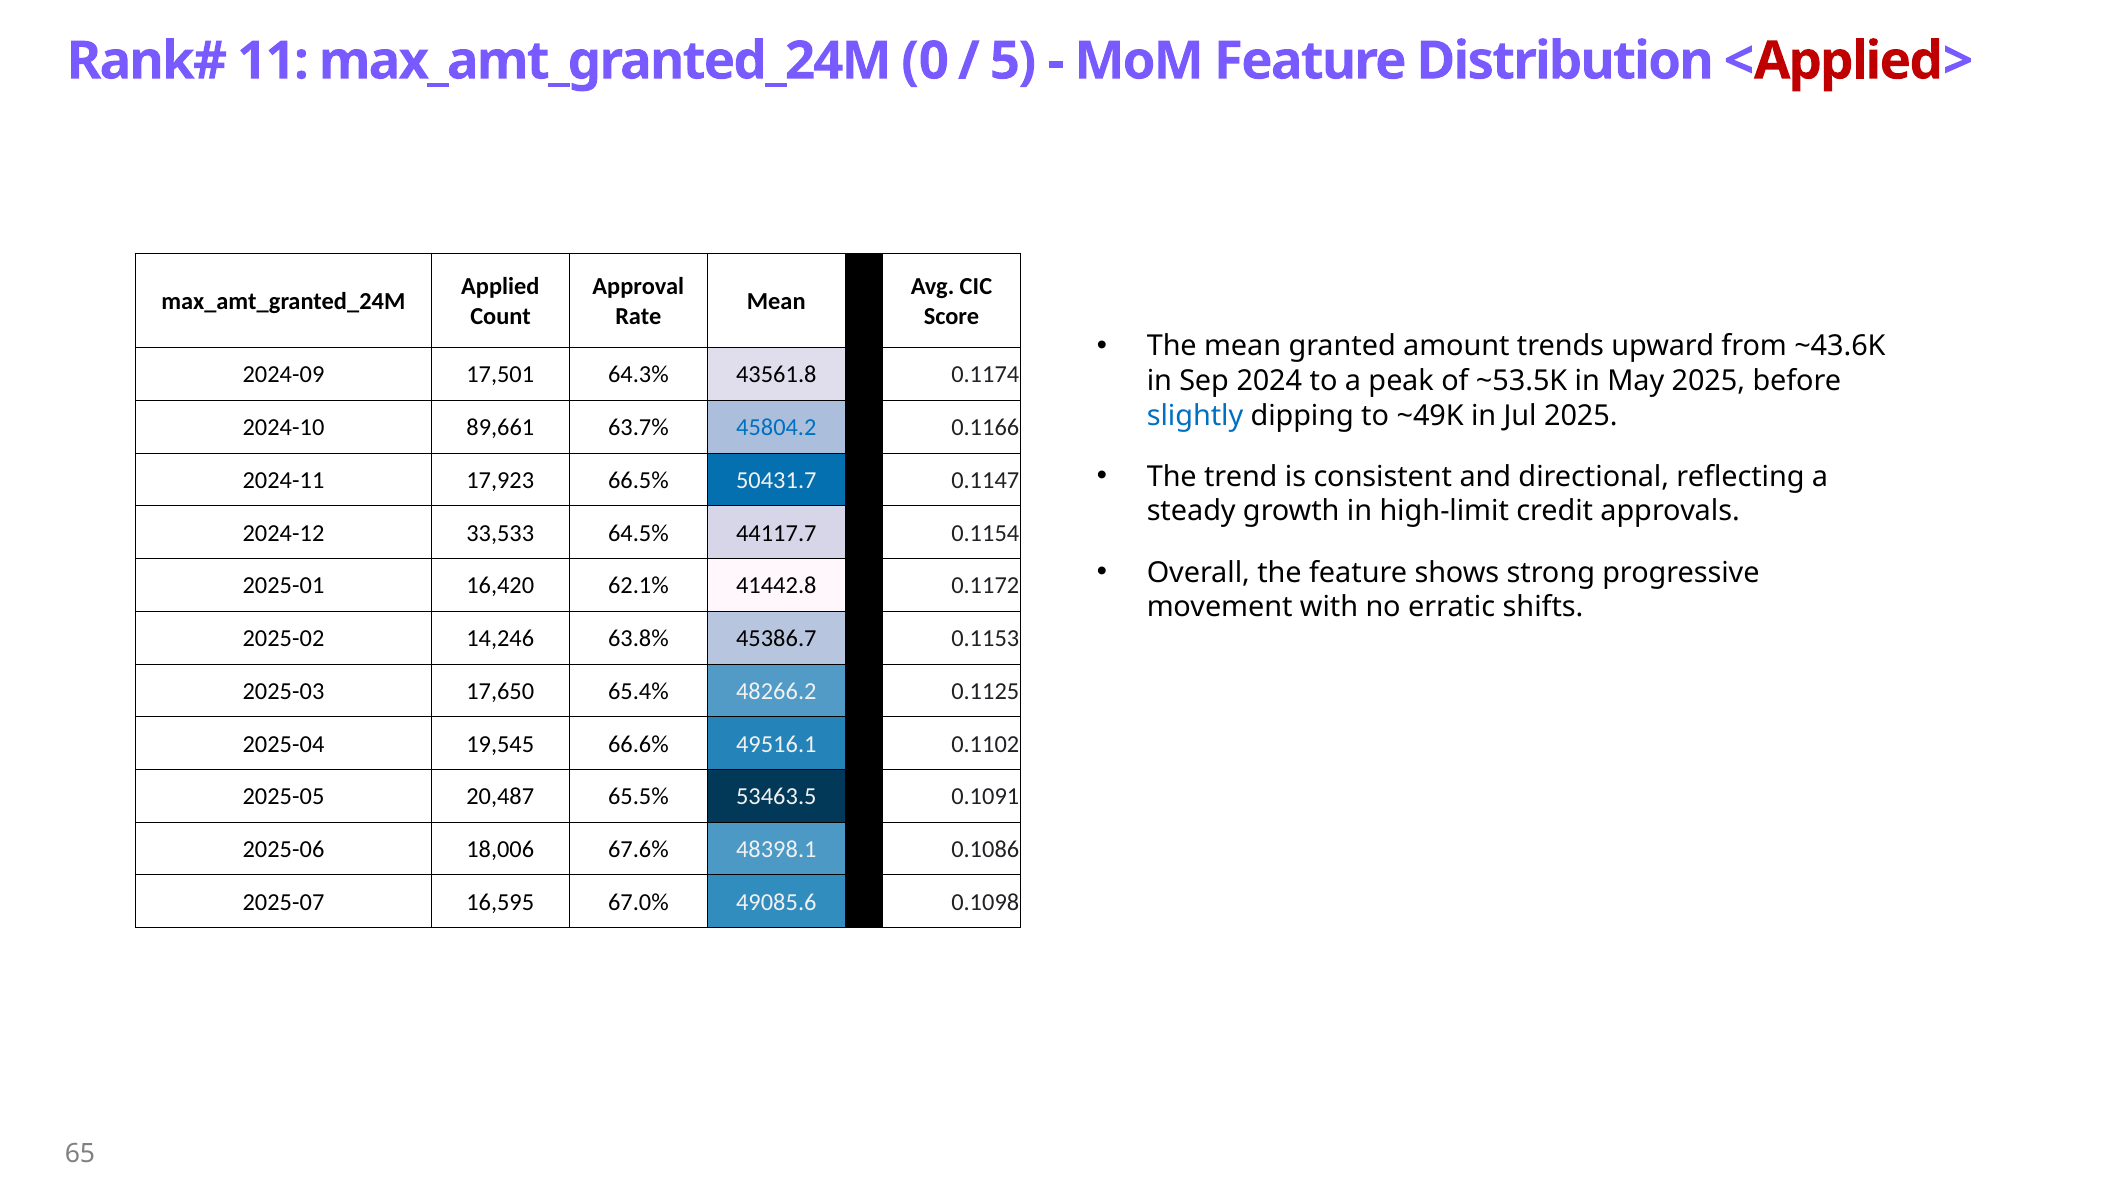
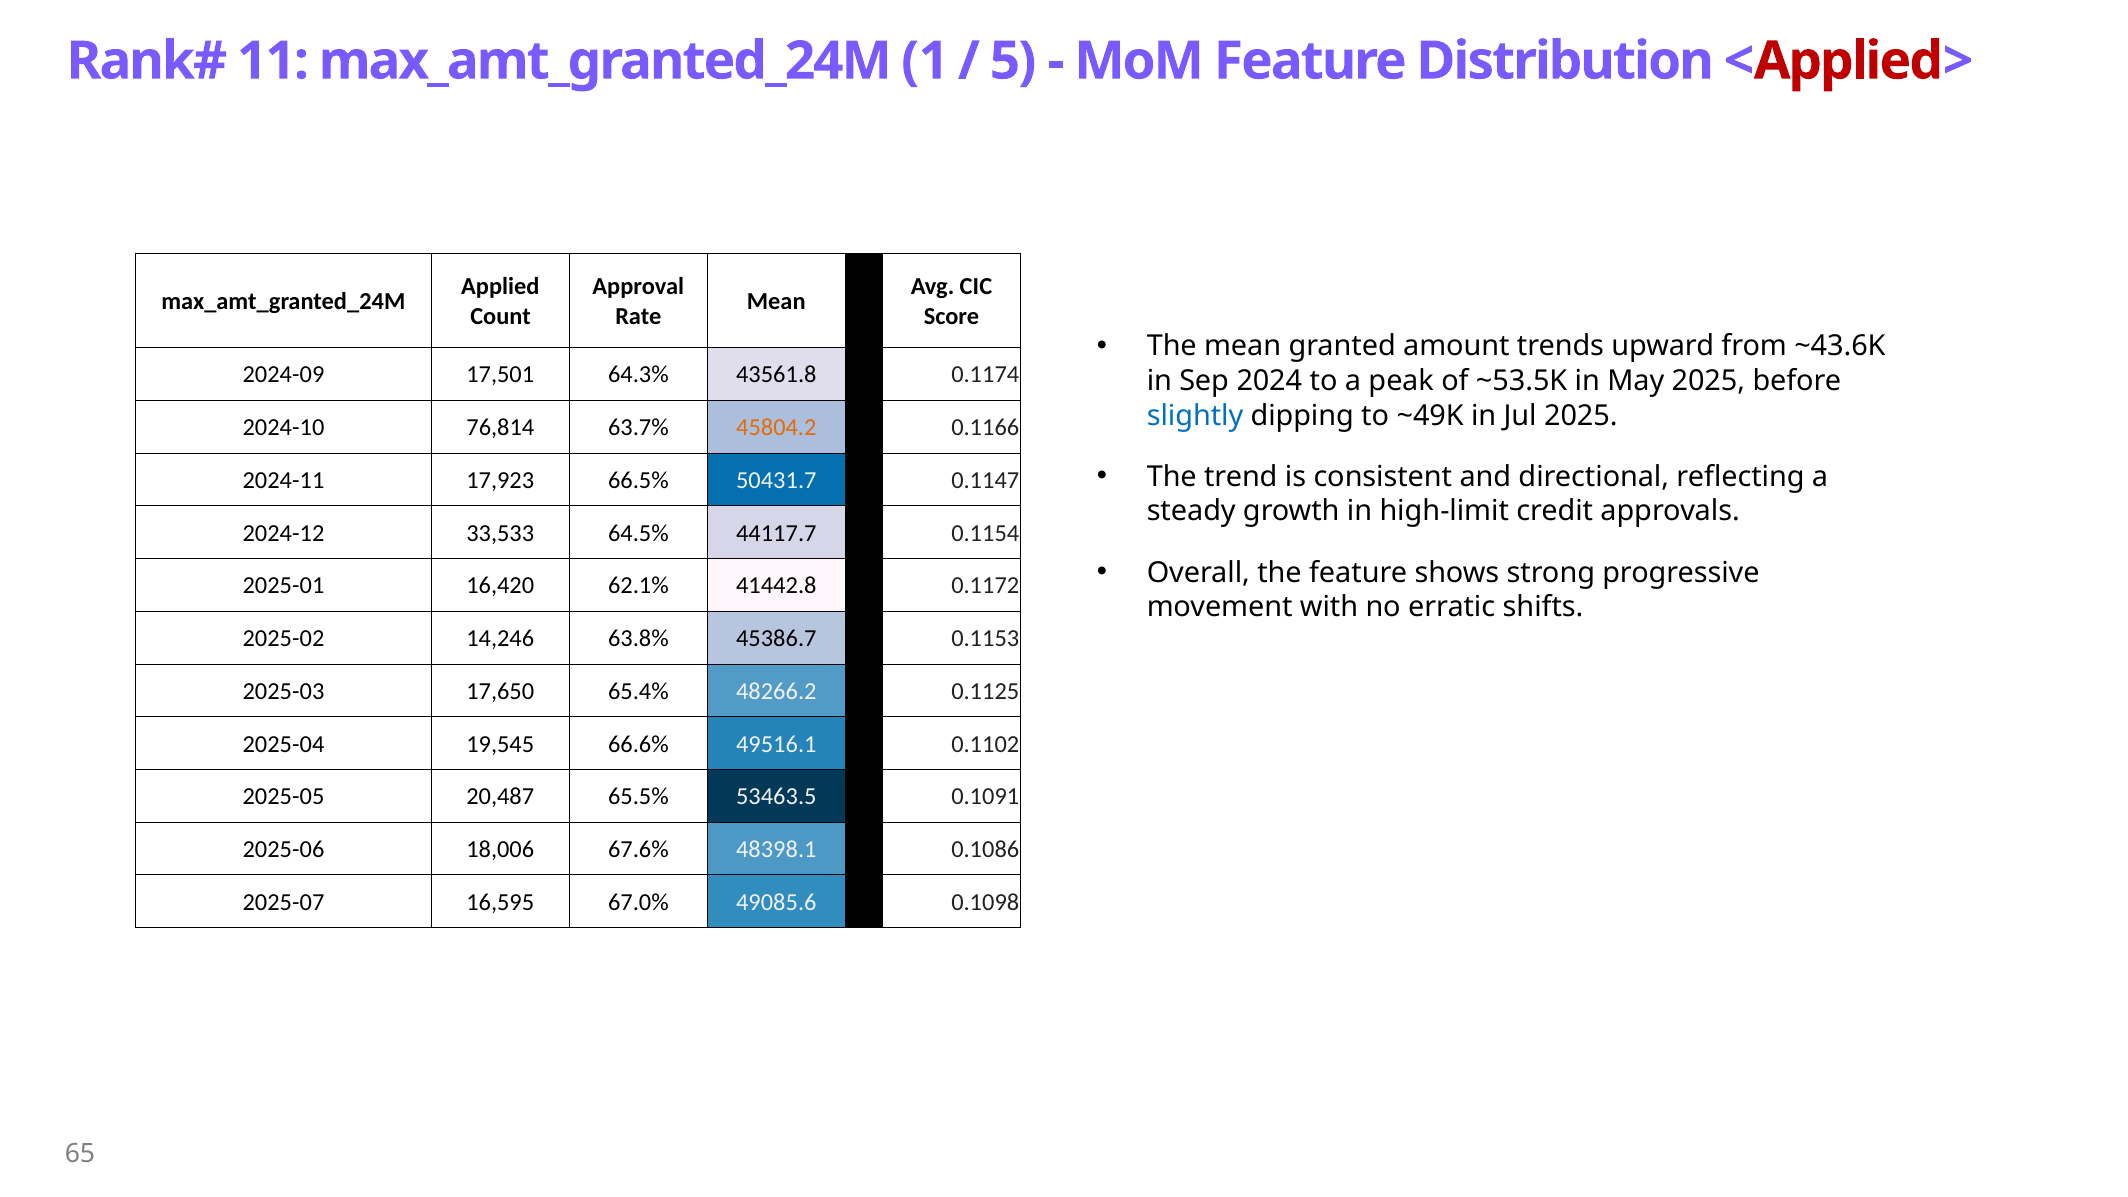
0: 0 -> 1
89,661: 89,661 -> 76,814
45804.2 colour: blue -> orange
